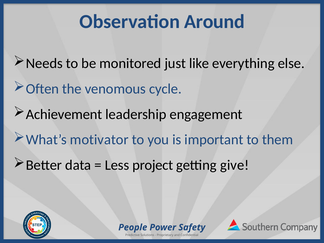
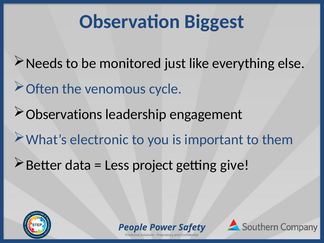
Around: Around -> Biggest
Achievement: Achievement -> Observations
motivator: motivator -> electronic
